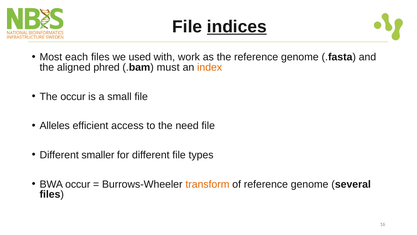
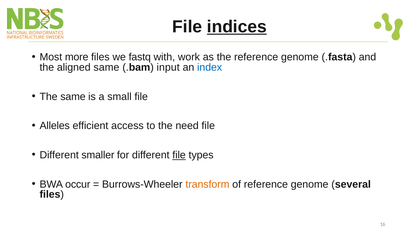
each: each -> more
used: used -> fastq
aligned phred: phred -> same
must: must -> input
index colour: orange -> blue
The occur: occur -> same
file at (179, 155) underline: none -> present
